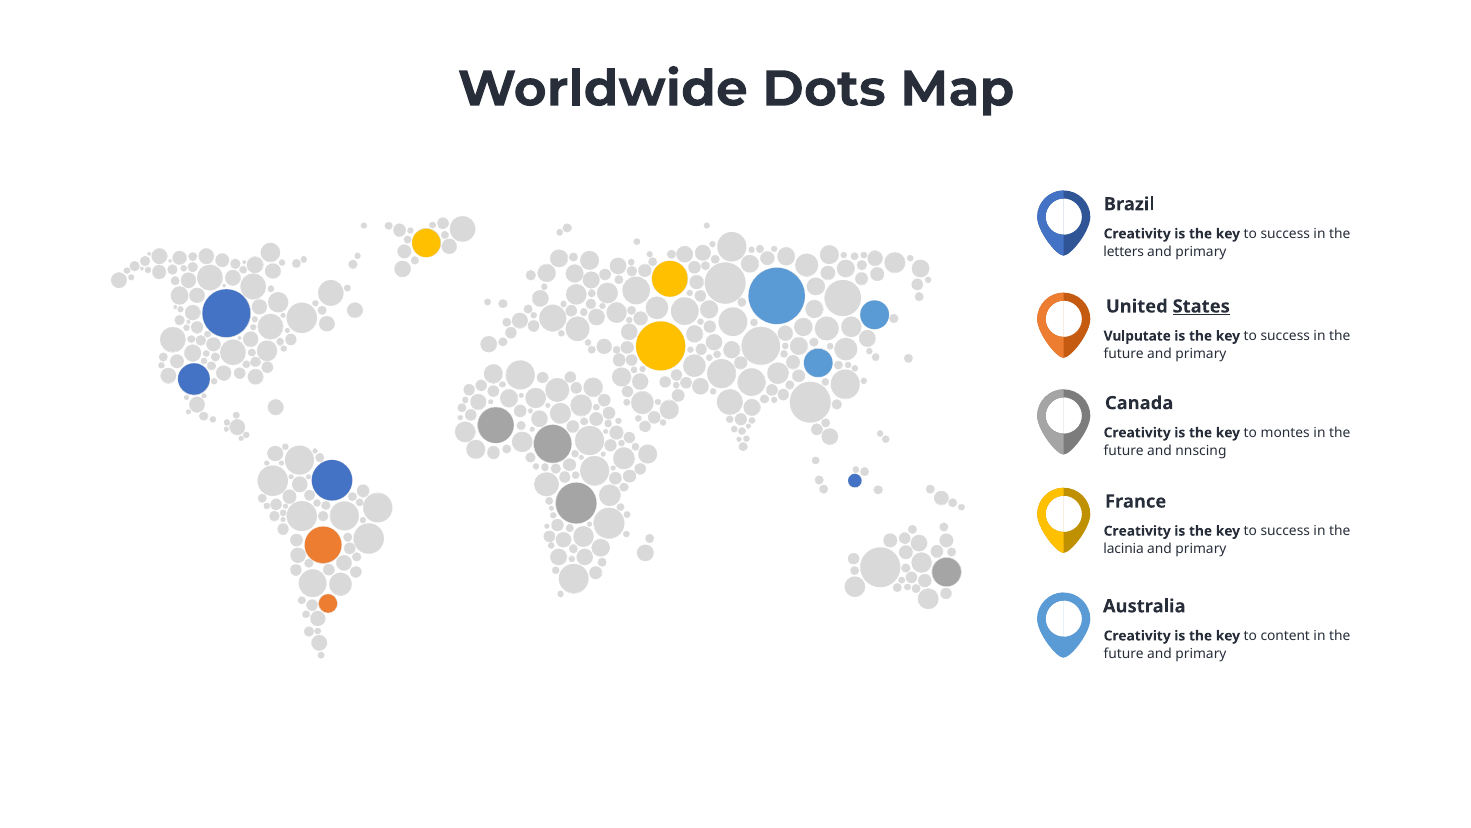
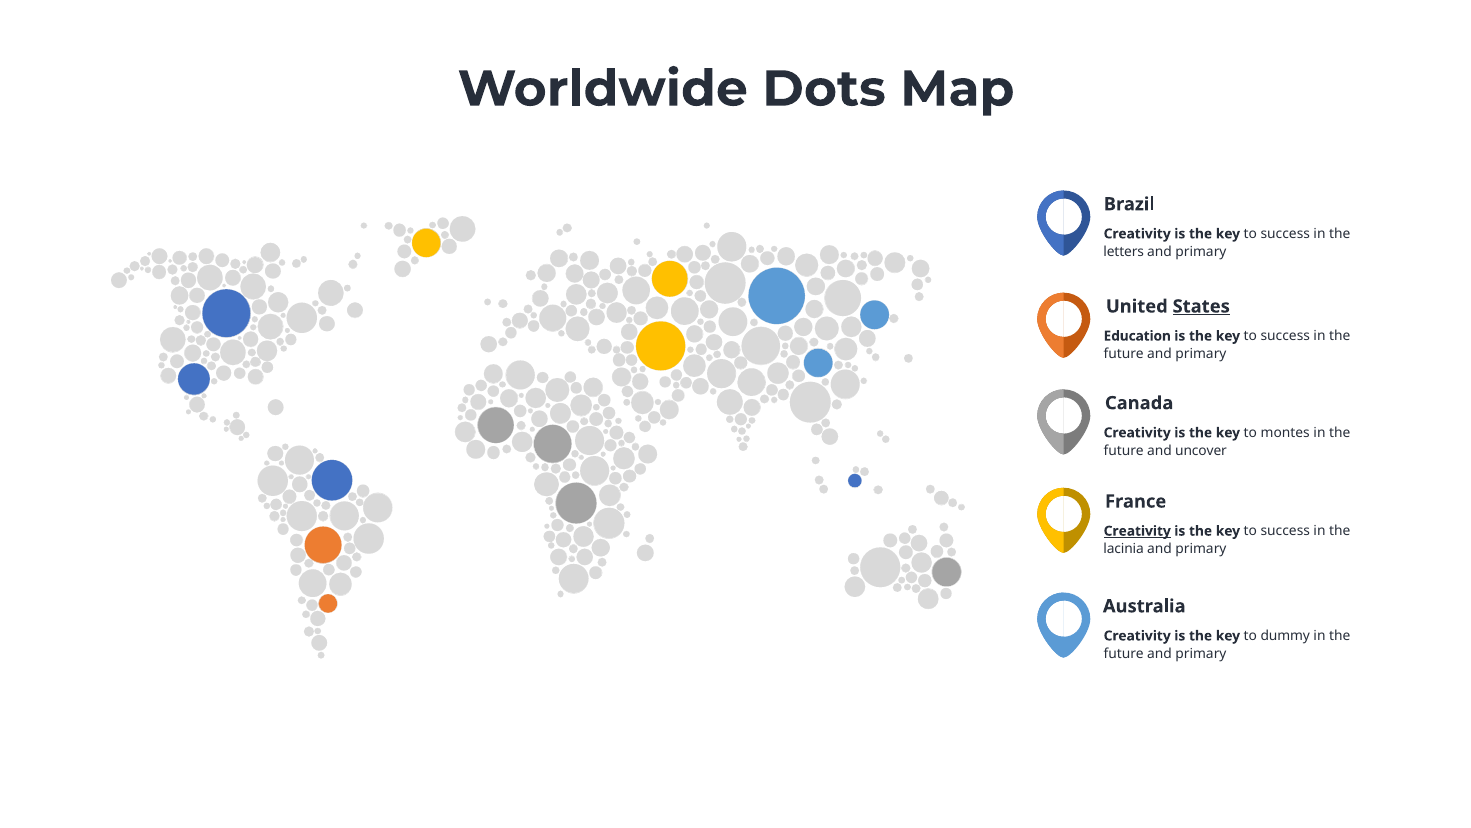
Vulputate: Vulputate -> Education
nnscing: nnscing -> uncover
Creativity at (1137, 531) underline: none -> present
content: content -> dummy
